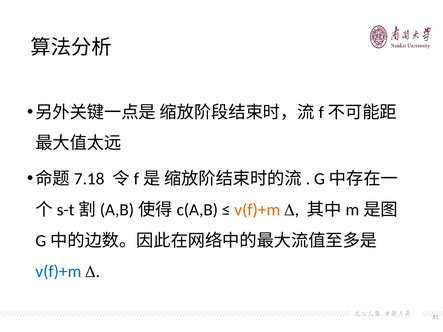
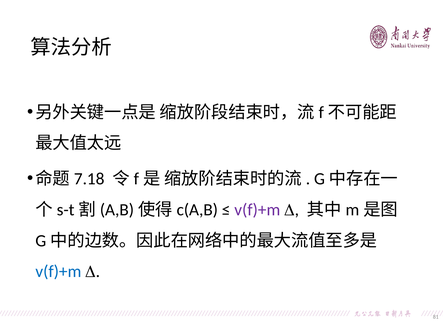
v(f)+m at (257, 210) colour: orange -> purple
